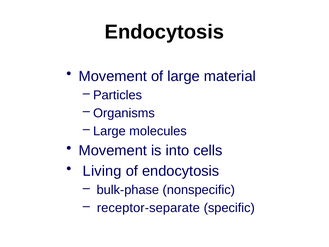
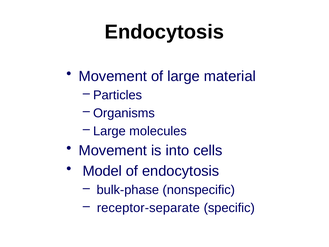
Living: Living -> Model
